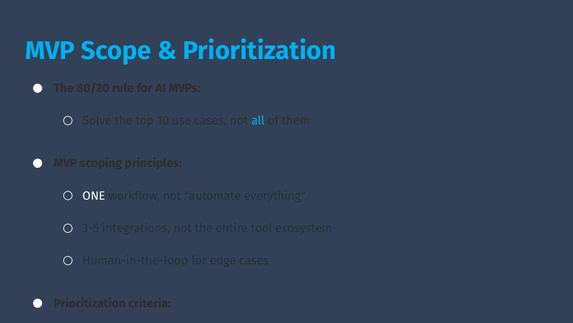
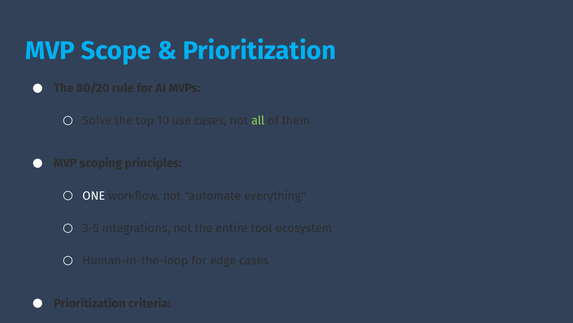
all colour: light blue -> light green
